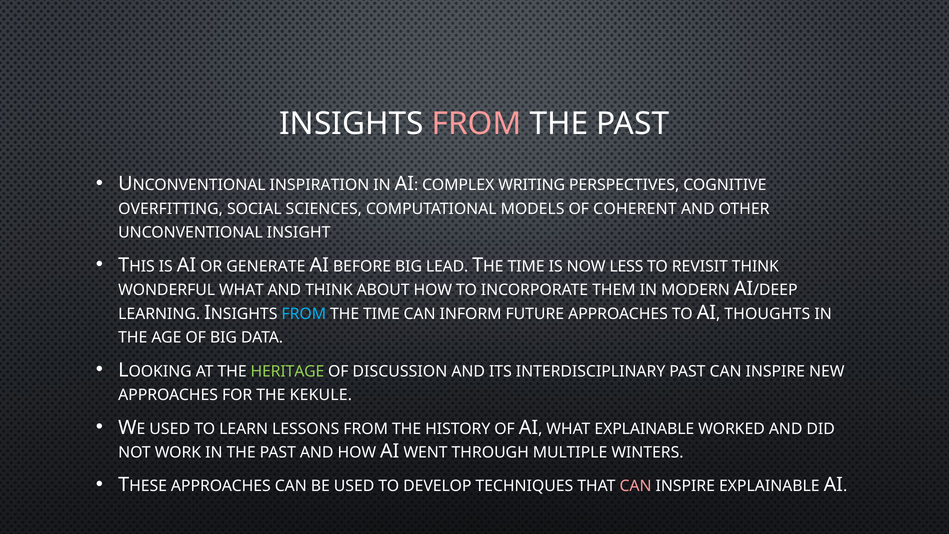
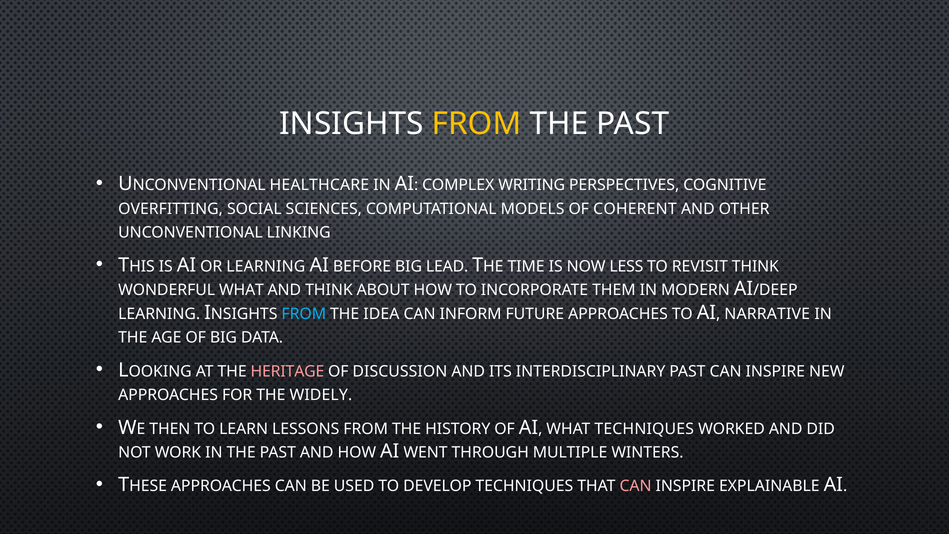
FROM at (477, 124) colour: pink -> yellow
INSPIRATION: INSPIRATION -> HEALTHCARE
INSIGHT: INSIGHT -> LINKING
OR GENERATE: GENERATE -> LEARNING
THE TIME: TIME -> IDEA
THOUGHTS: THOUGHTS -> NARRATIVE
HERITAGE colour: light green -> pink
KEKULE: KEKULE -> WIDELY
USED at (170, 429): USED -> THEN
WHAT EXPLAINABLE: EXPLAINABLE -> TECHNIQUES
